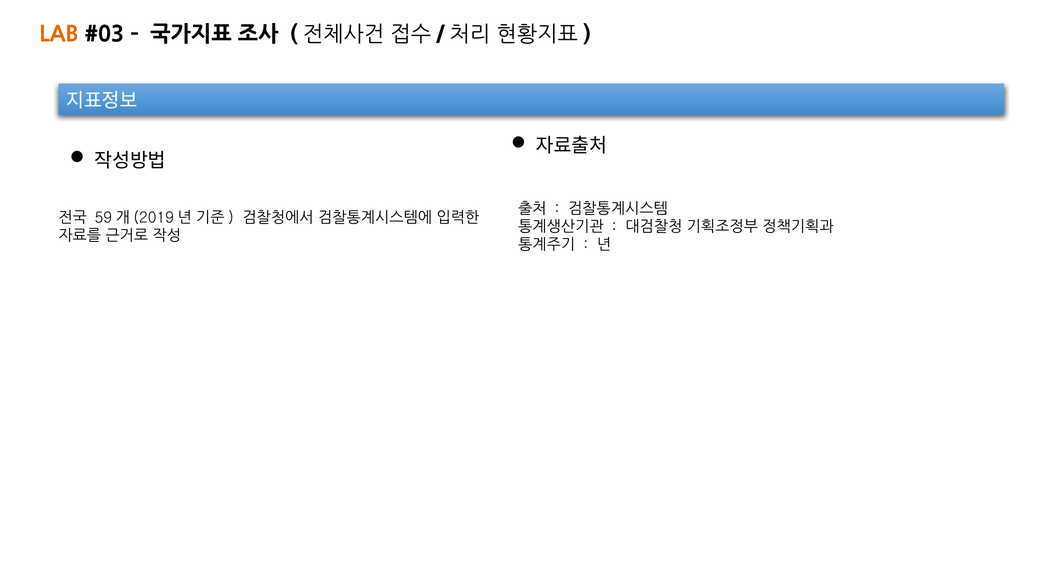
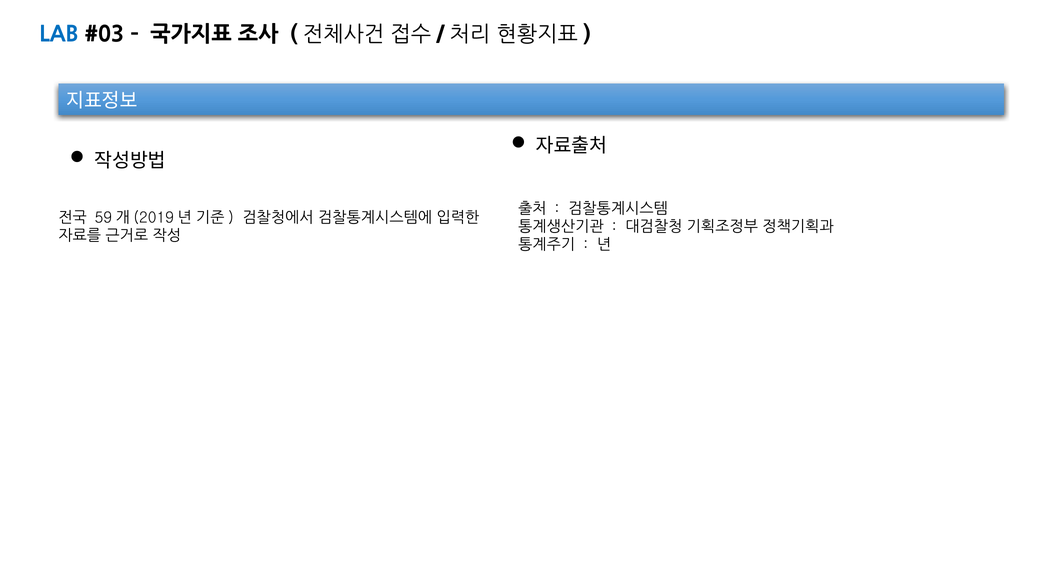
LAB colour: orange -> blue
